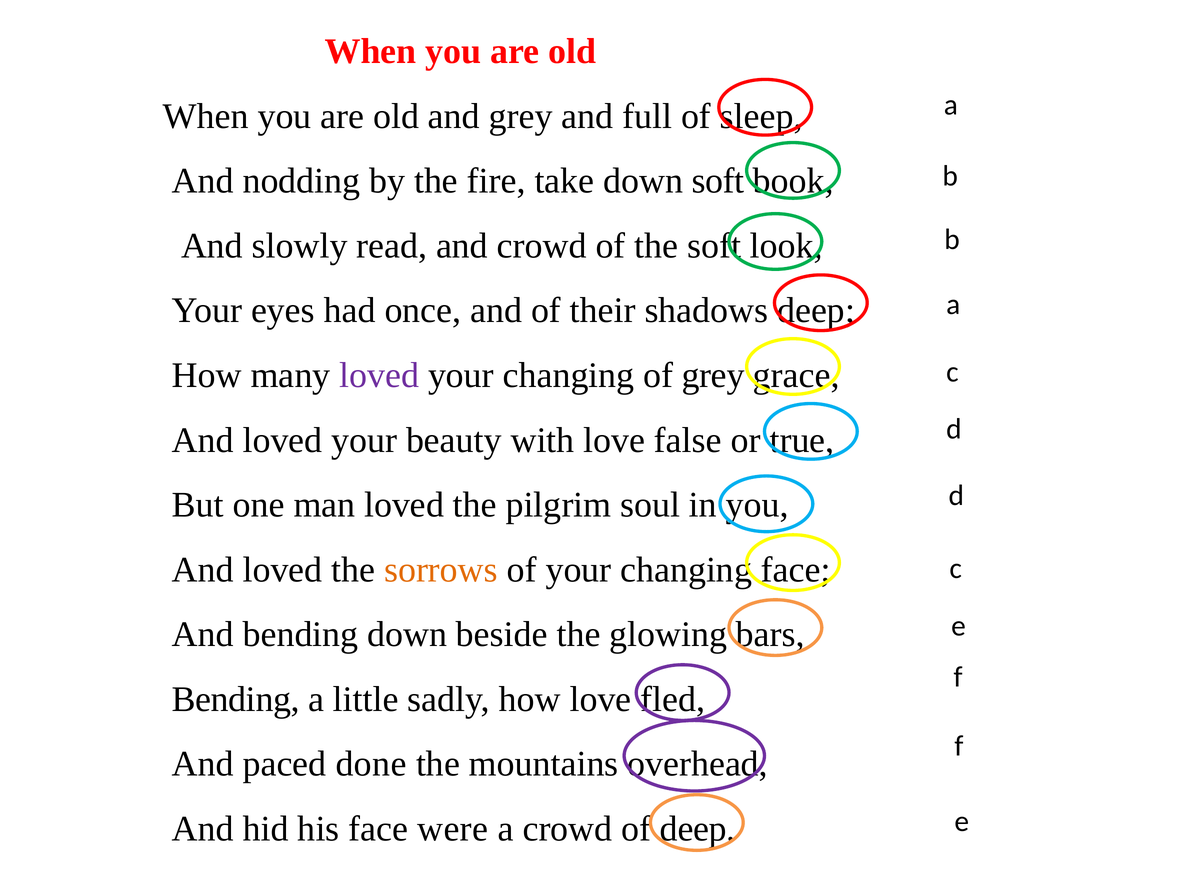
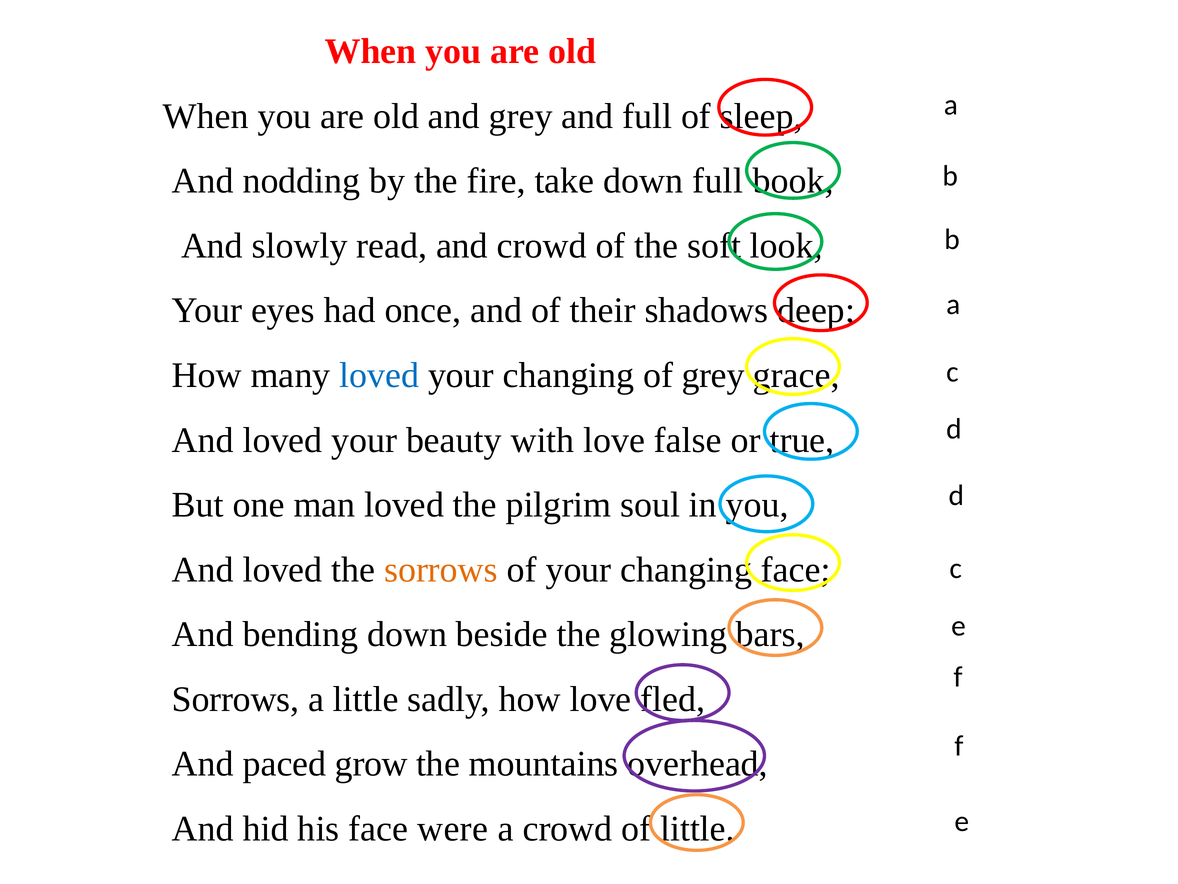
down soft: soft -> full
loved at (379, 375) colour: purple -> blue
Bending at (236, 699): Bending -> Sorrows
done: done -> grow
of deep: deep -> little
